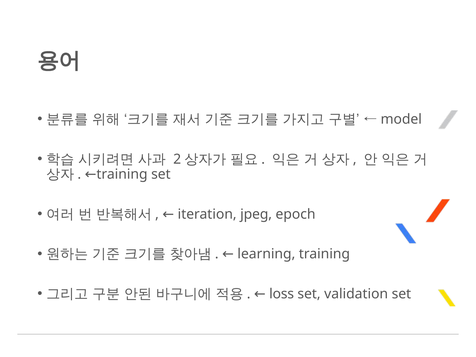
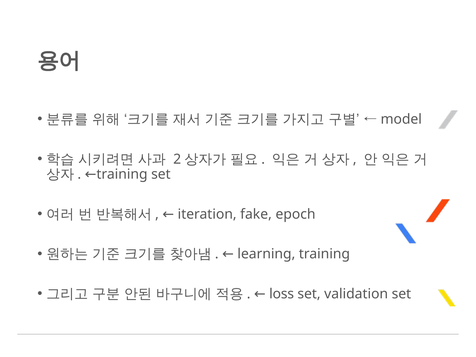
jpeg: jpeg -> fake
